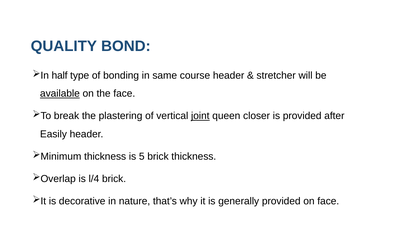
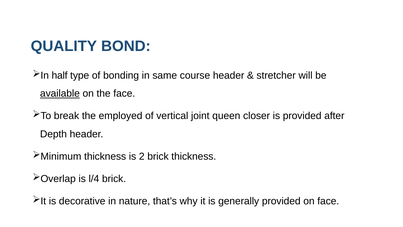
plastering: plastering -> employed
joint underline: present -> none
Easily: Easily -> Depth
5: 5 -> 2
